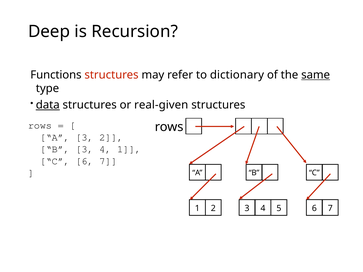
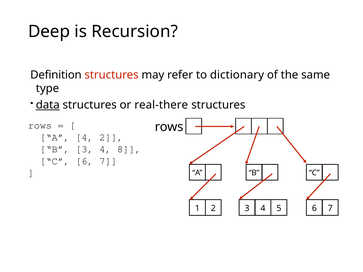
Functions: Functions -> Definition
same underline: present -> none
real-given: real-given -> real-there
A 3: 3 -> 4
4 1: 1 -> 8
